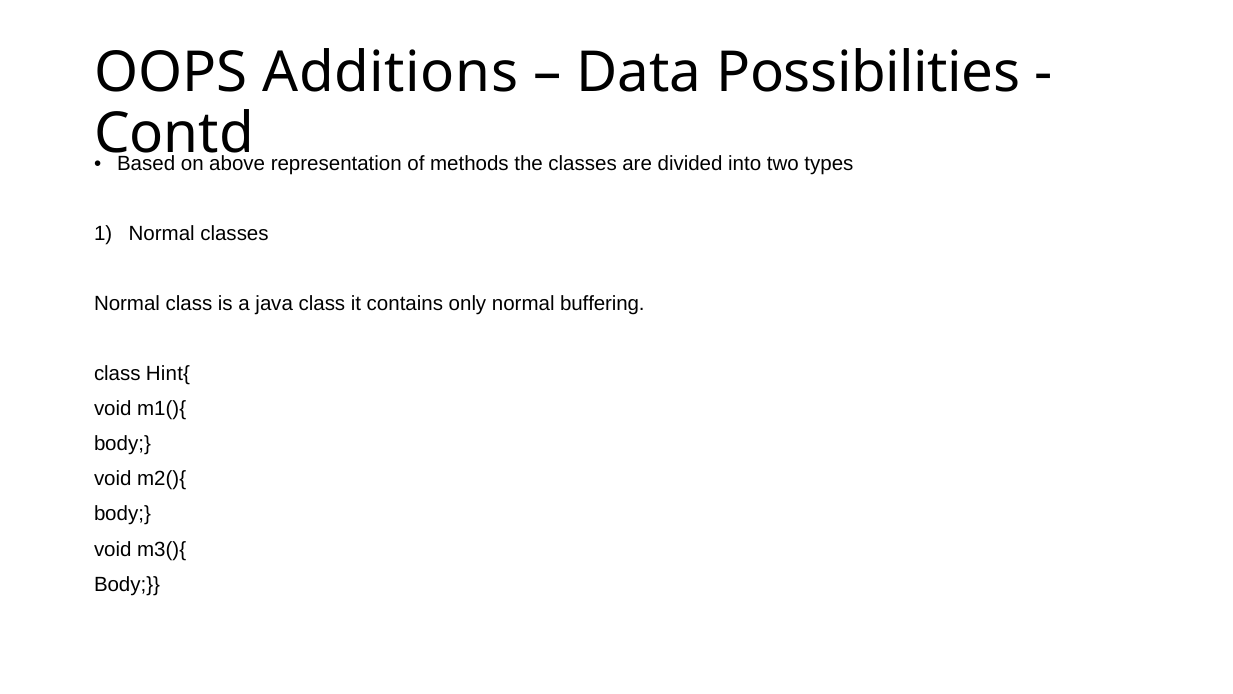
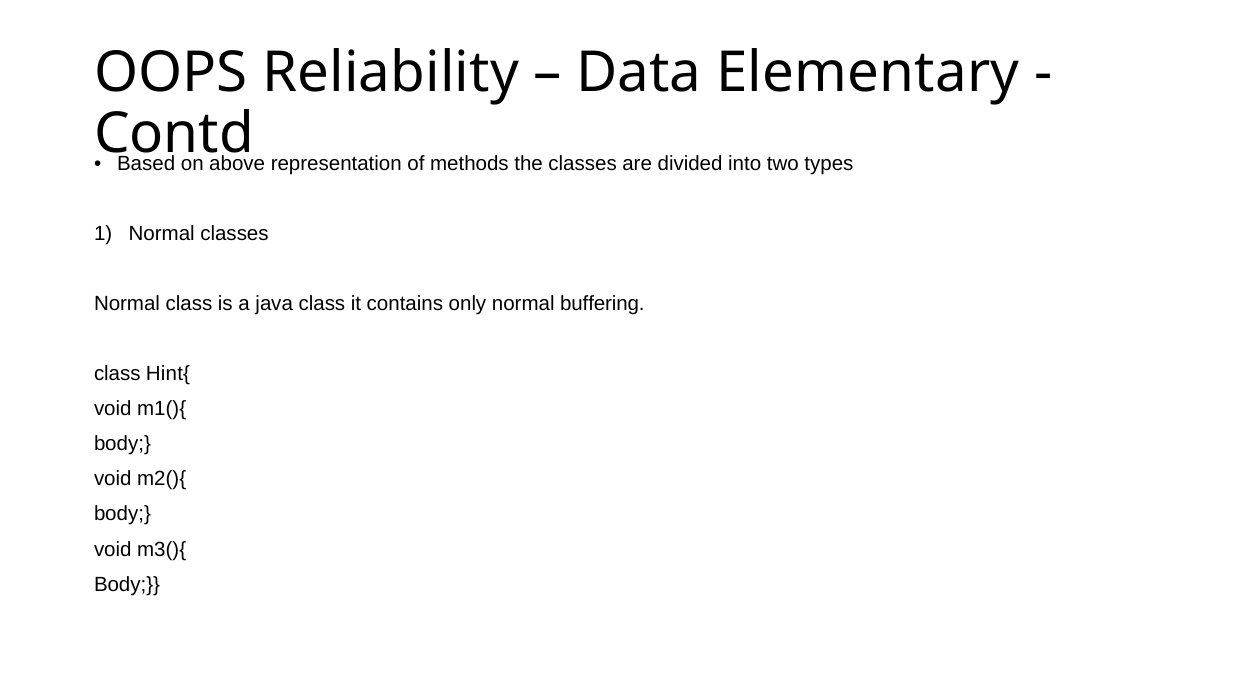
Additions: Additions -> Reliability
Possibilities: Possibilities -> Elementary
